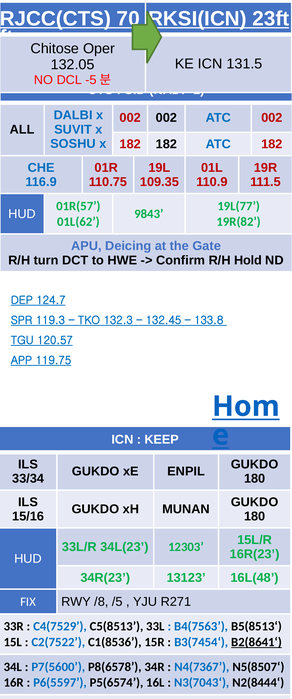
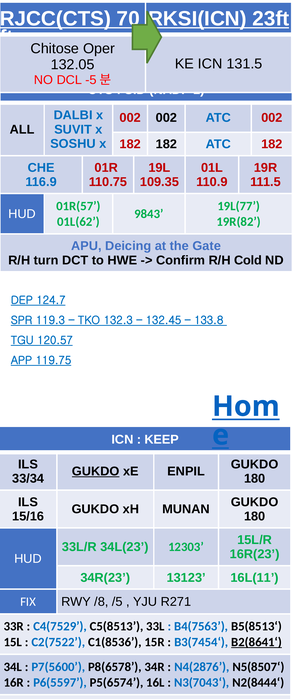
Hold: Hold -> Cold
GUKDO at (96, 471) underline: none -> present
16L(48: 16L(48 -> 16L(11
N4(7367: N4(7367 -> N4(2876
